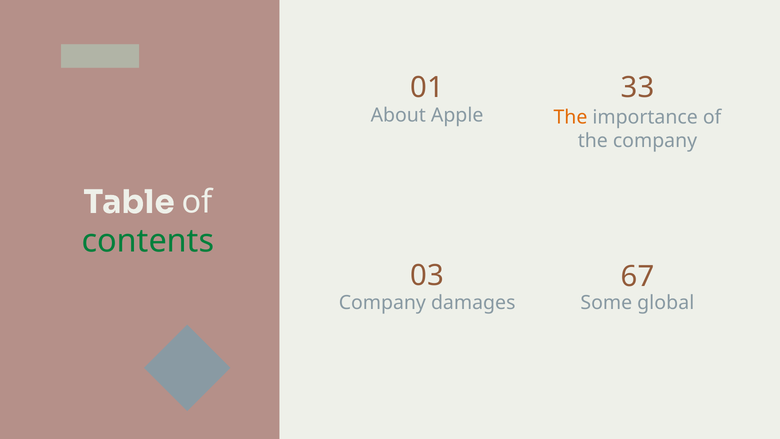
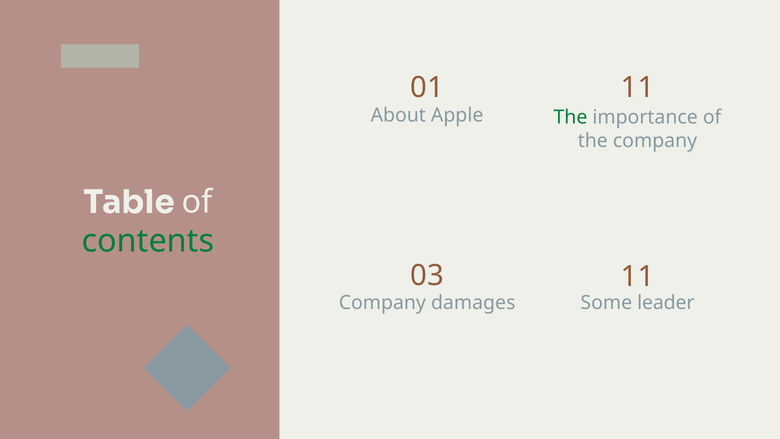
01 33: 33 -> 11
The at (570, 117) colour: orange -> green
03 67: 67 -> 11
global: global -> leader
